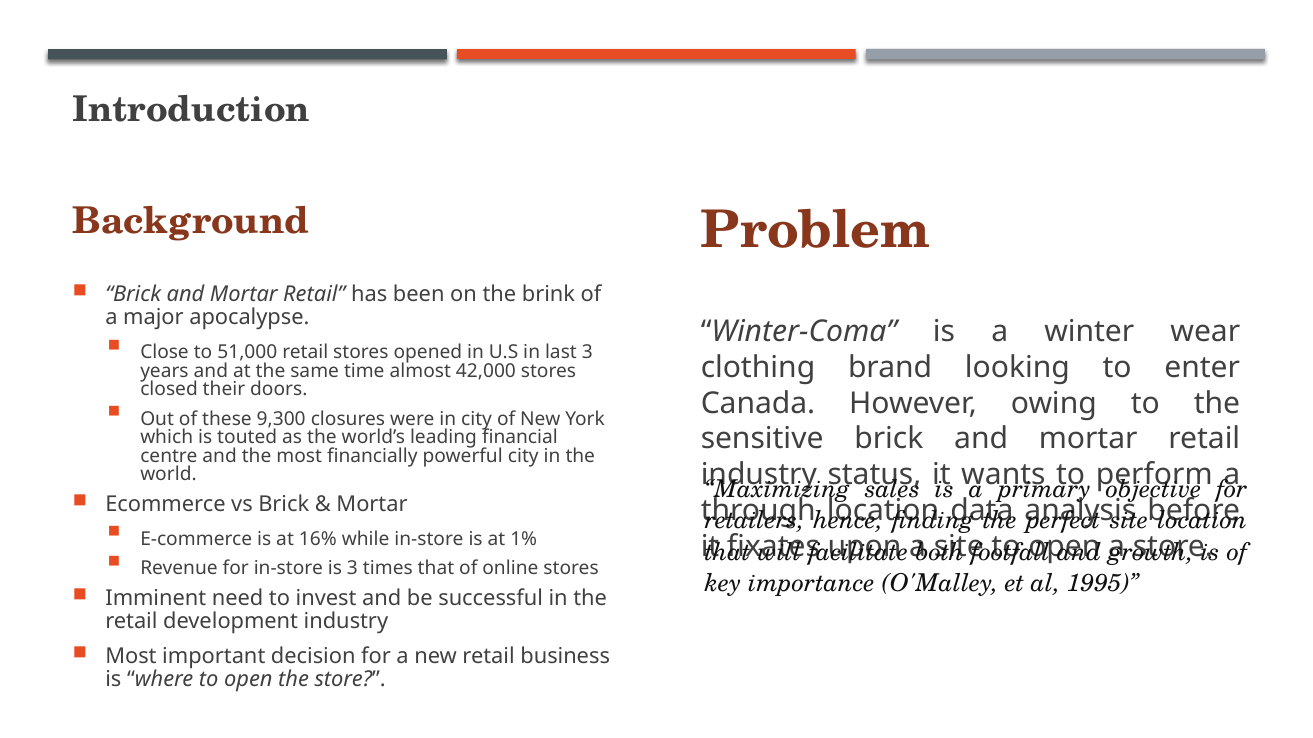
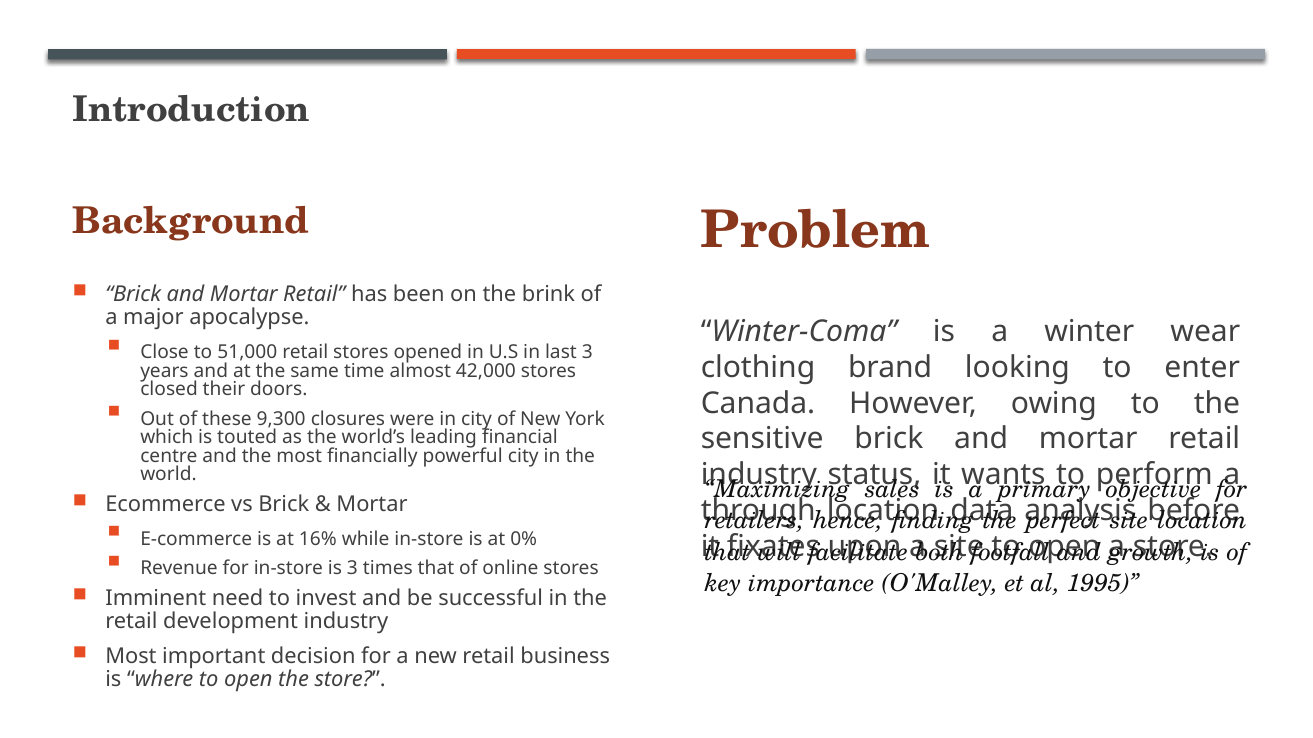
1%: 1% -> 0%
